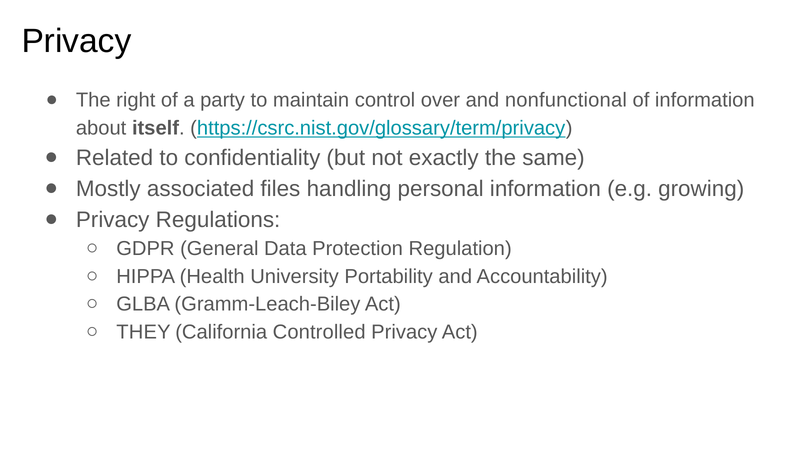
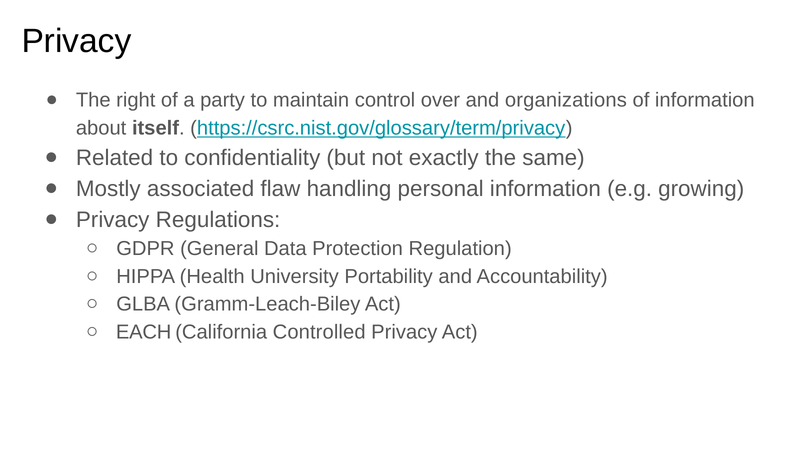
nonfunctional: nonfunctional -> organizations
files: files -> flaw
THEY: THEY -> EACH
